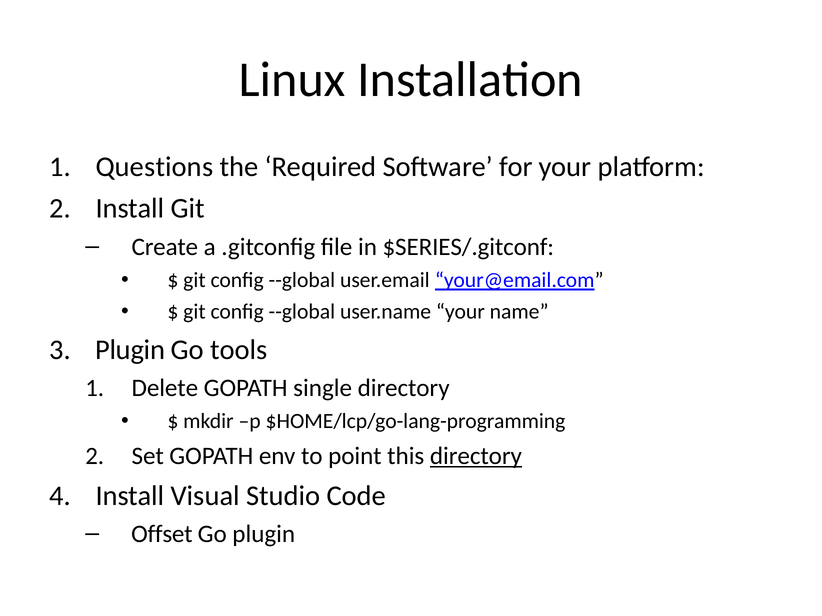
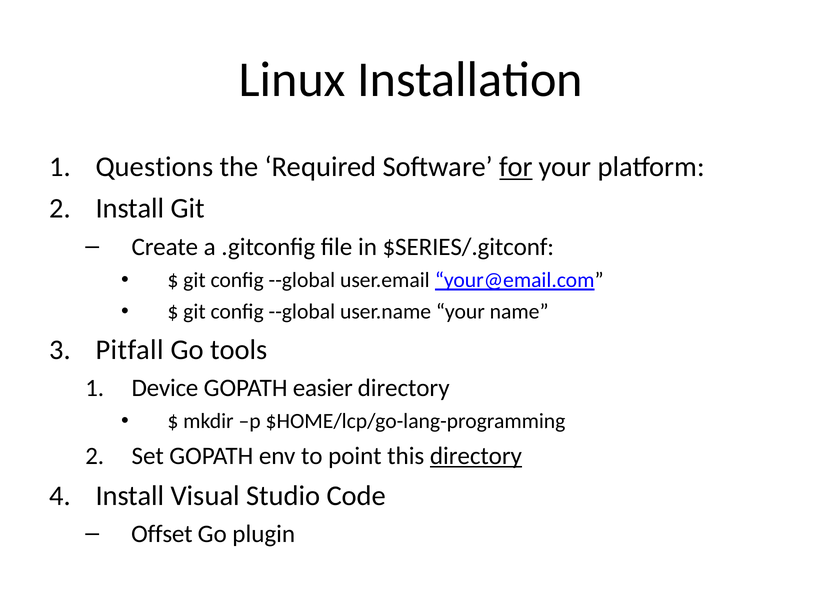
for underline: none -> present
Plugin at (130, 350): Plugin -> Pitfall
Delete: Delete -> Device
single: single -> easier
